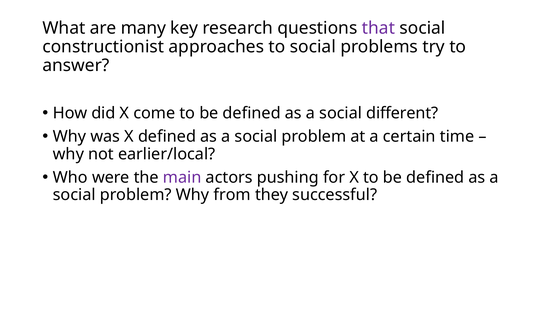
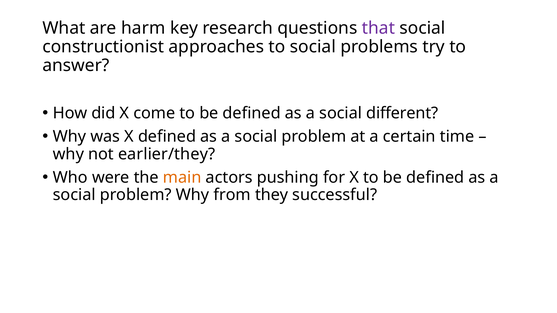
many: many -> harm
earlier/local: earlier/local -> earlier/they
main colour: purple -> orange
